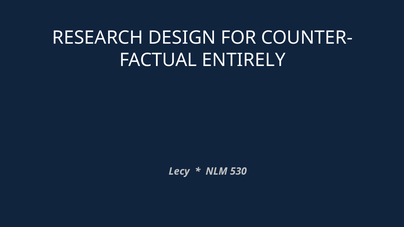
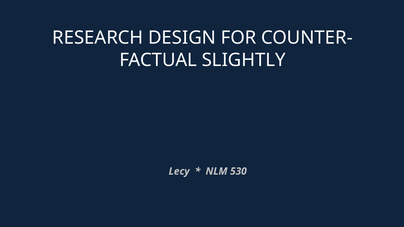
ENTIRELY: ENTIRELY -> SLIGHTLY
